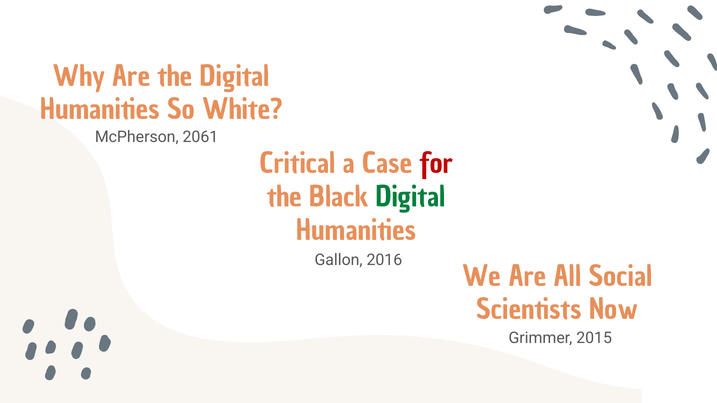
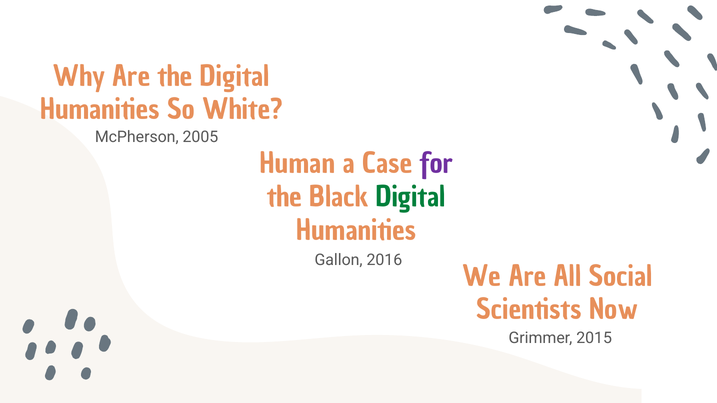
2061: 2061 -> 2005
Critical: Critical -> Human
for colour: red -> purple
